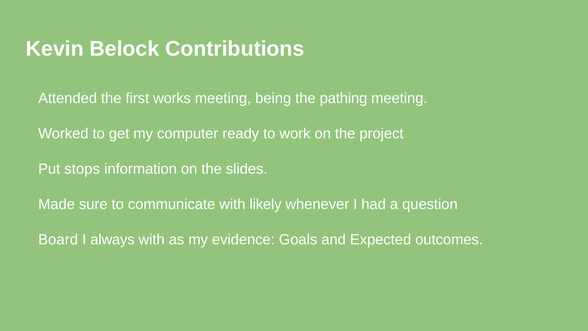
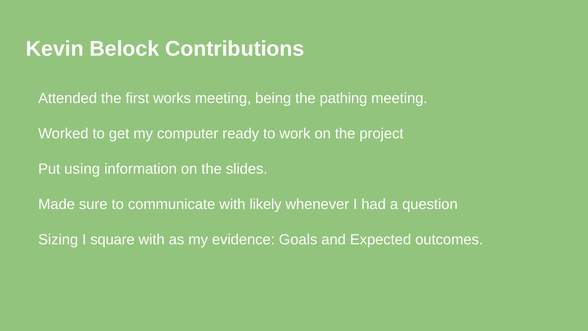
stops: stops -> using
Board: Board -> Sizing
always: always -> square
